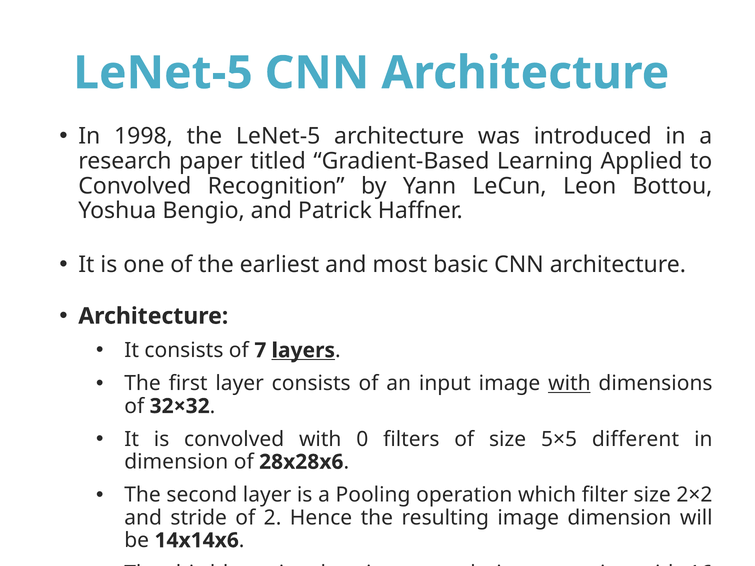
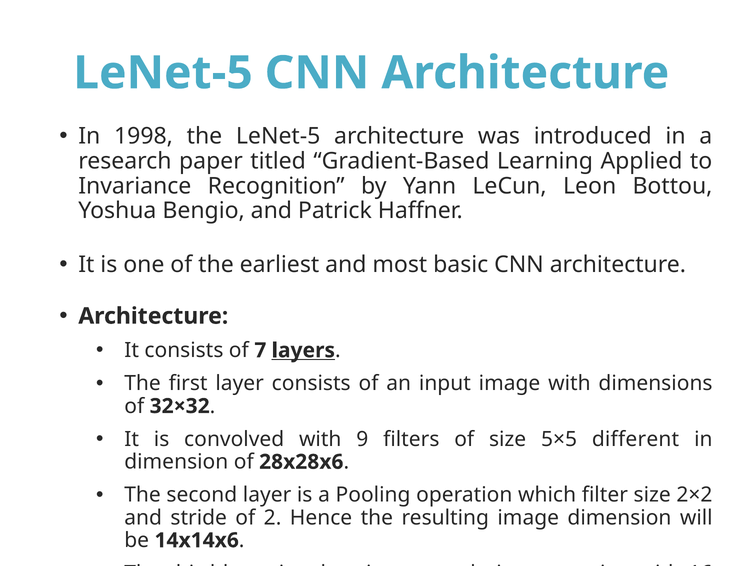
Convolved at (135, 186): Convolved -> Invariance
with at (569, 384) underline: present -> none
0: 0 -> 9
